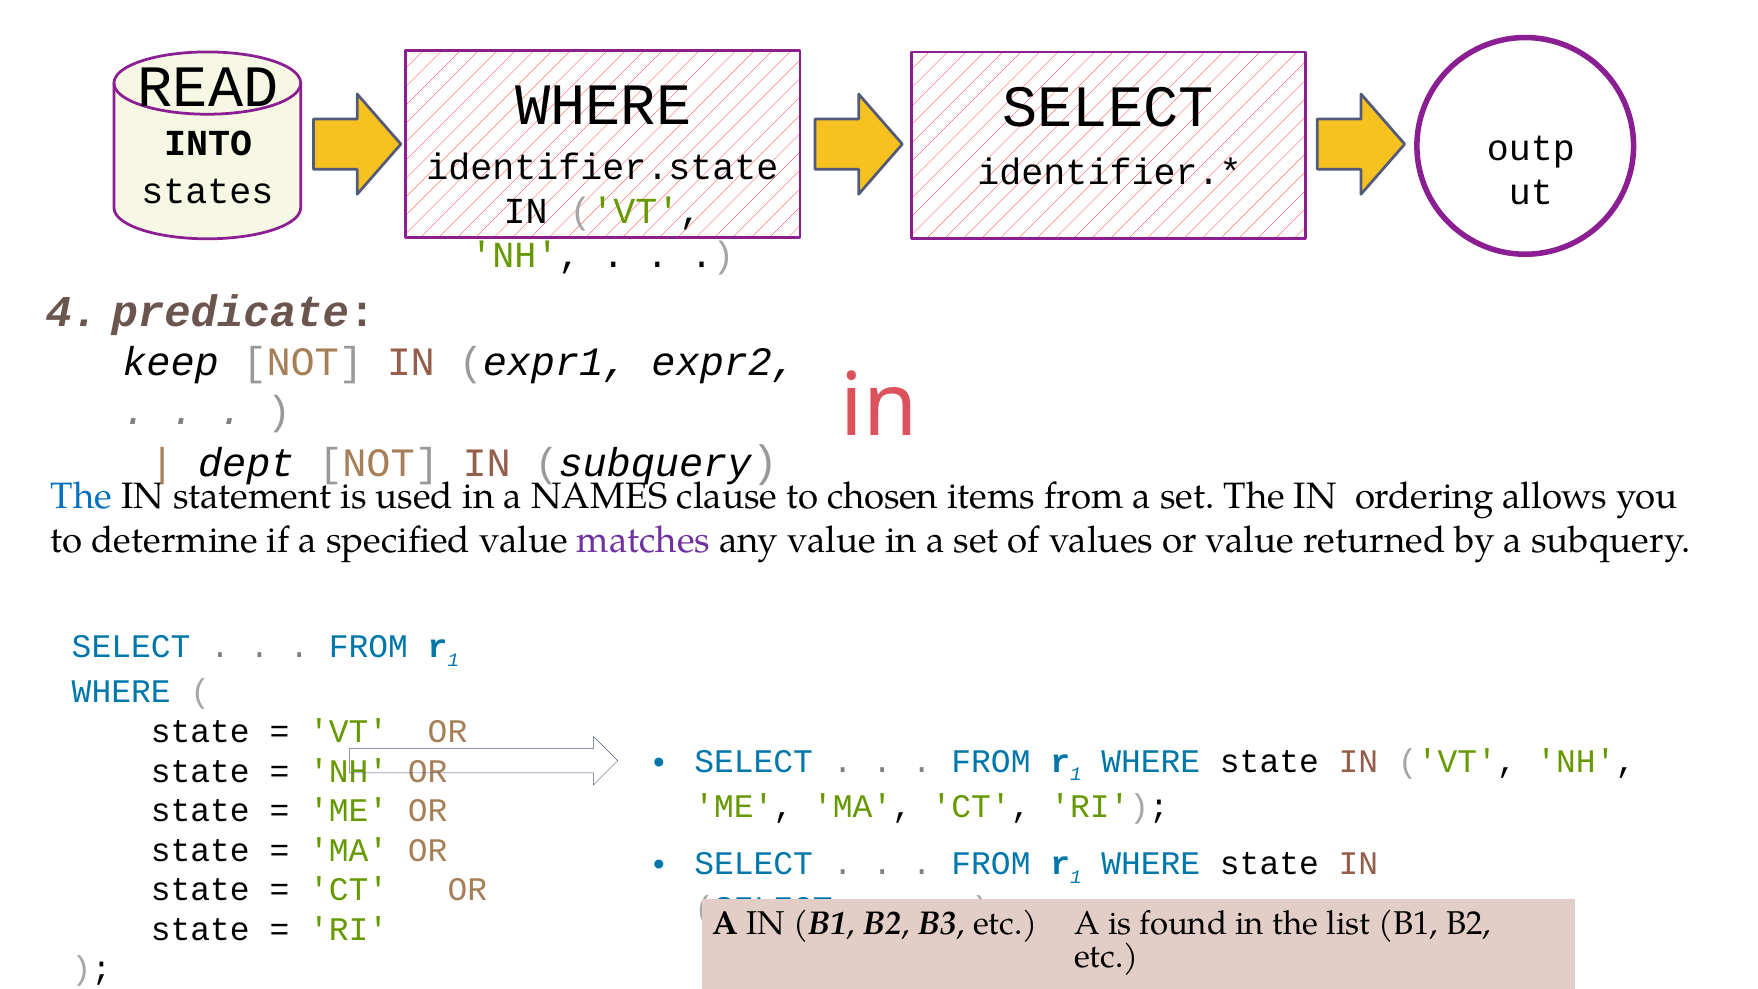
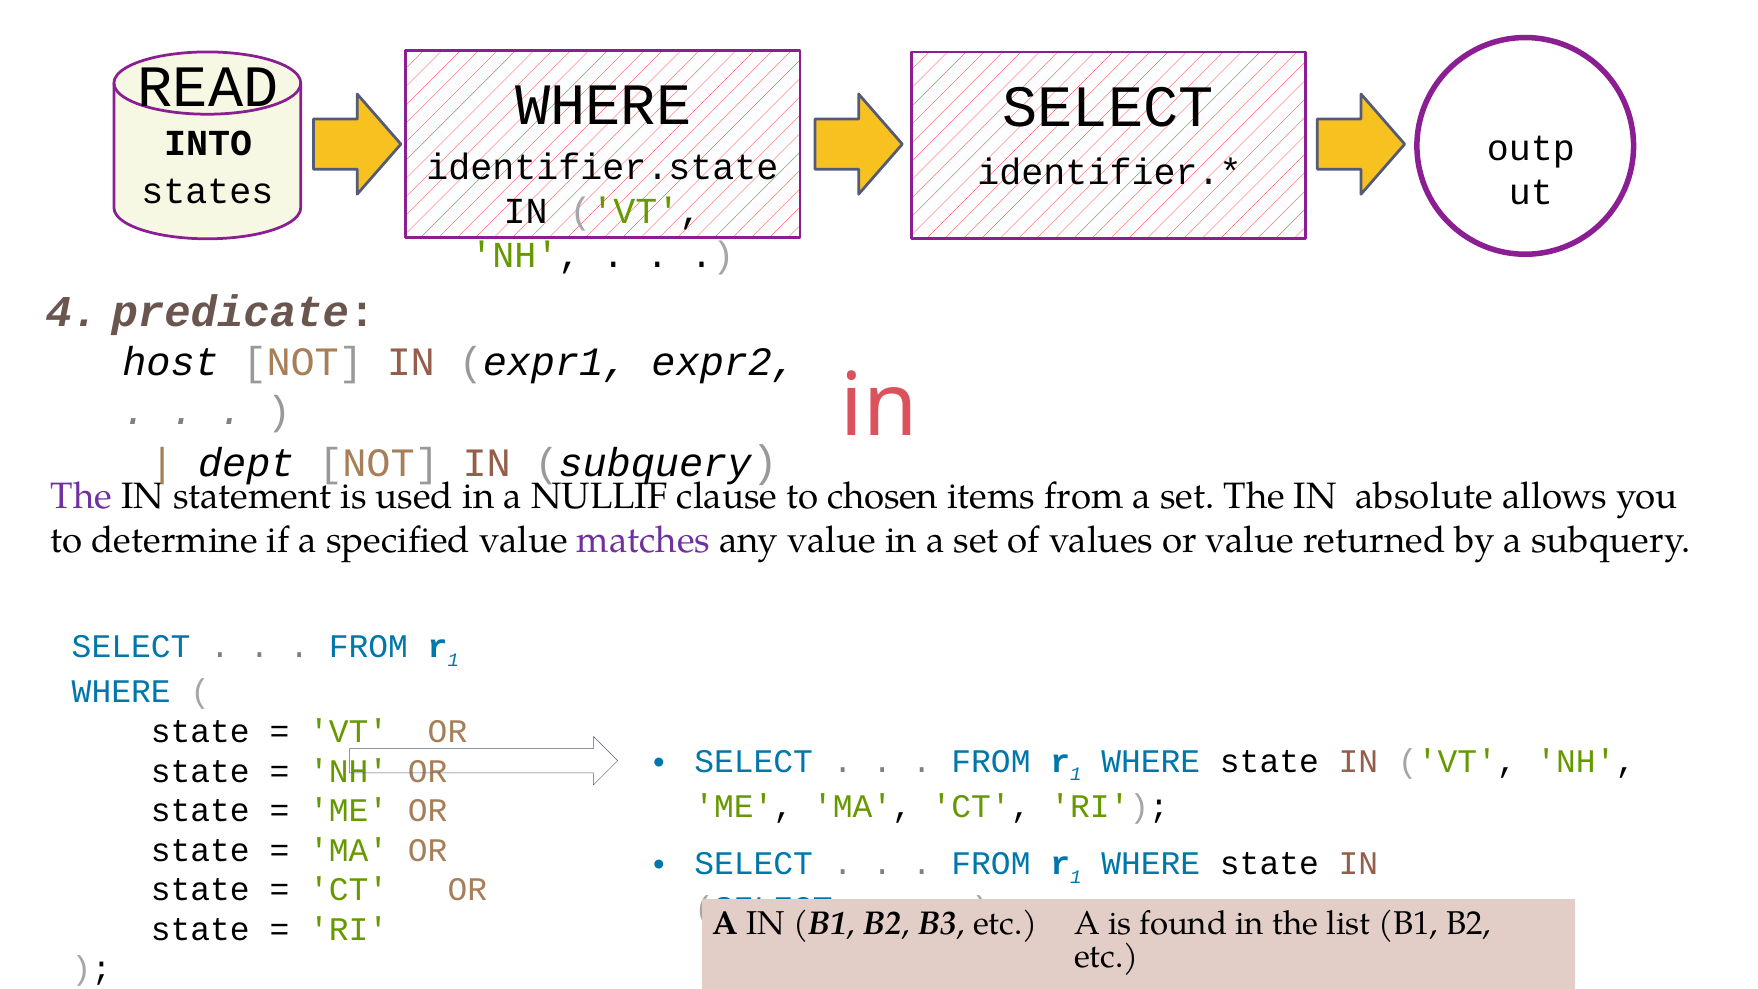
keep: keep -> host
The at (82, 497) colour: blue -> purple
NAMES: NAMES -> NULLIF
ordering: ordering -> absolute
